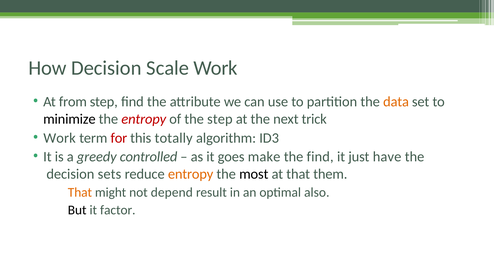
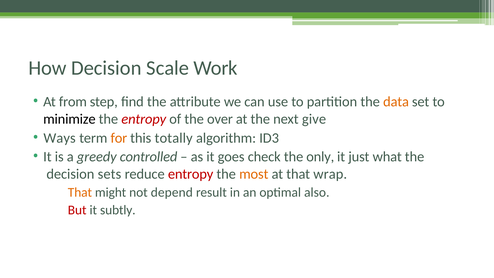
the step: step -> over
trick: trick -> give
Work at (60, 138): Work -> Ways
for colour: red -> orange
make: make -> check
the find: find -> only
have: have -> what
entropy at (191, 174) colour: orange -> red
most colour: black -> orange
them: them -> wrap
But colour: black -> red
factor: factor -> subtly
